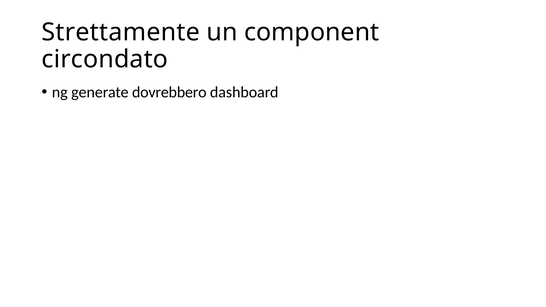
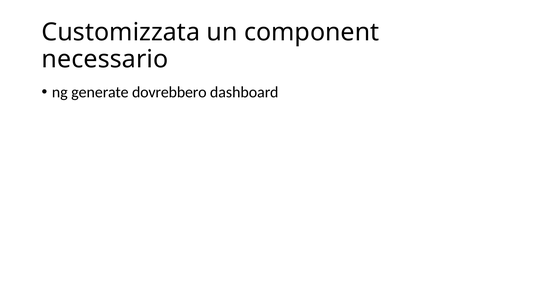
Strettamente: Strettamente -> Customizzata
circondato: circondato -> necessario
